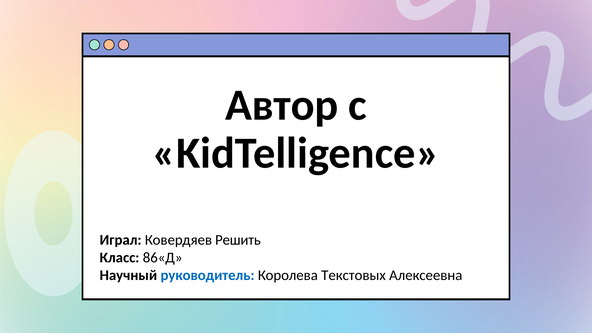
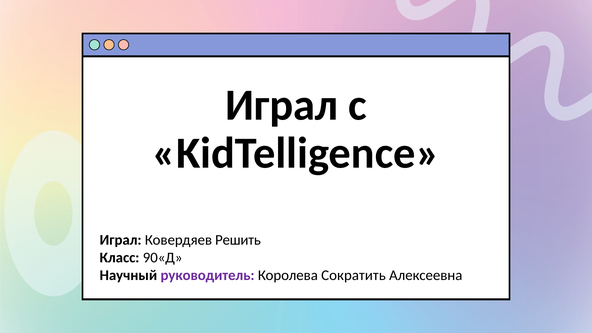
Автор at (282, 105): Автор -> Играл
86«Д: 86«Д -> 90«Д
руководитель colour: blue -> purple
Текстовых: Текстовых -> Сократить
